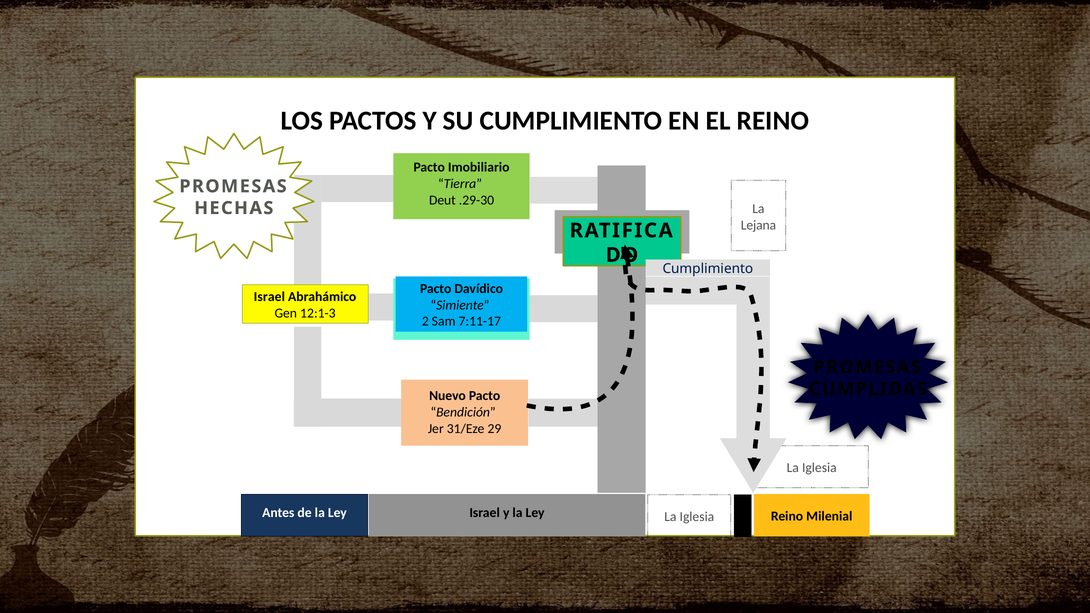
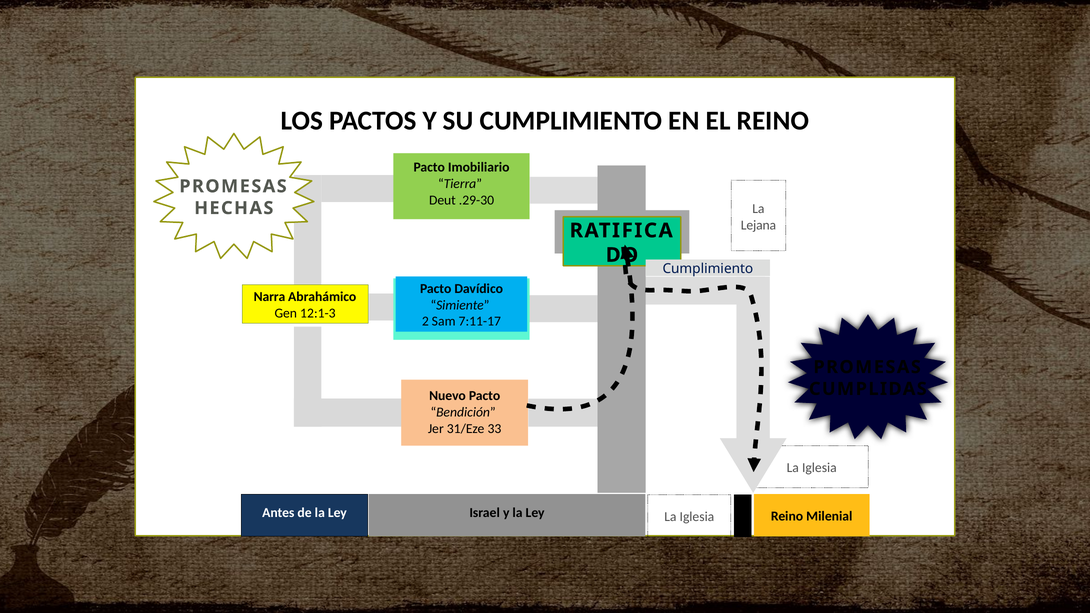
Israel at (269, 297): Israel -> Narra
29: 29 -> 33
